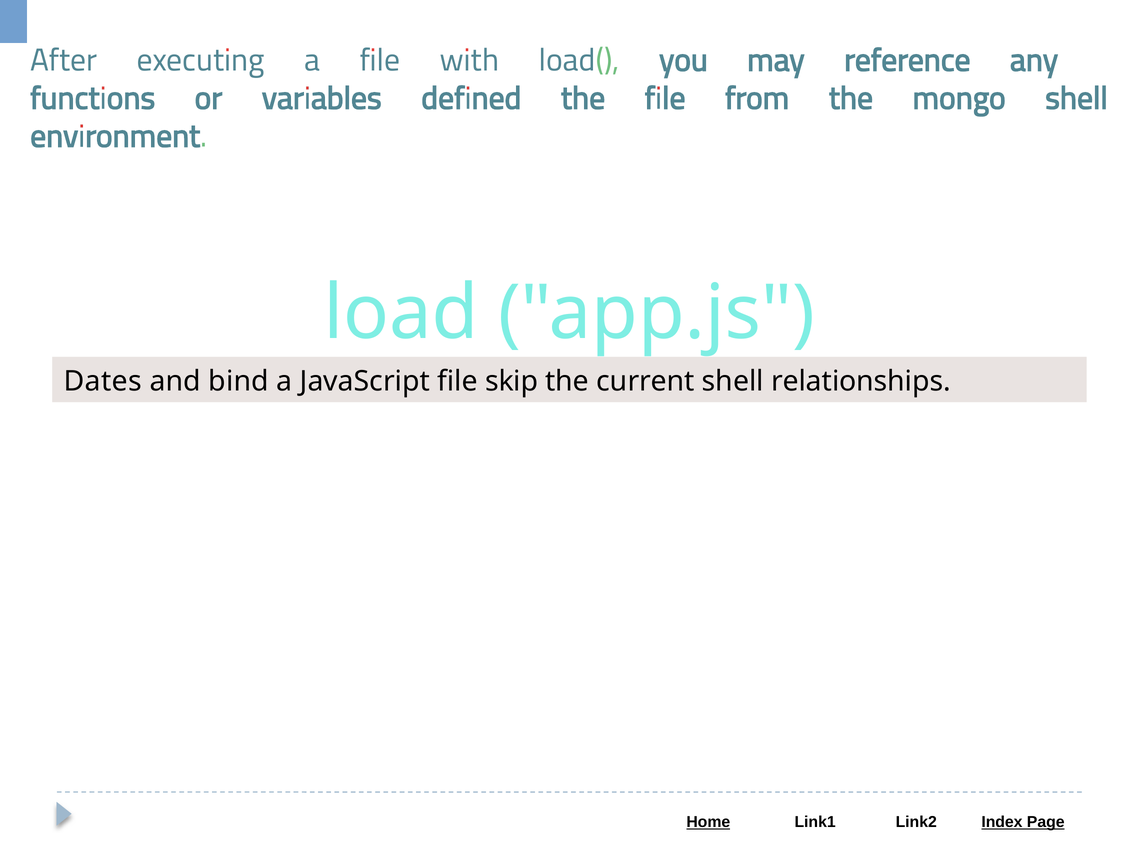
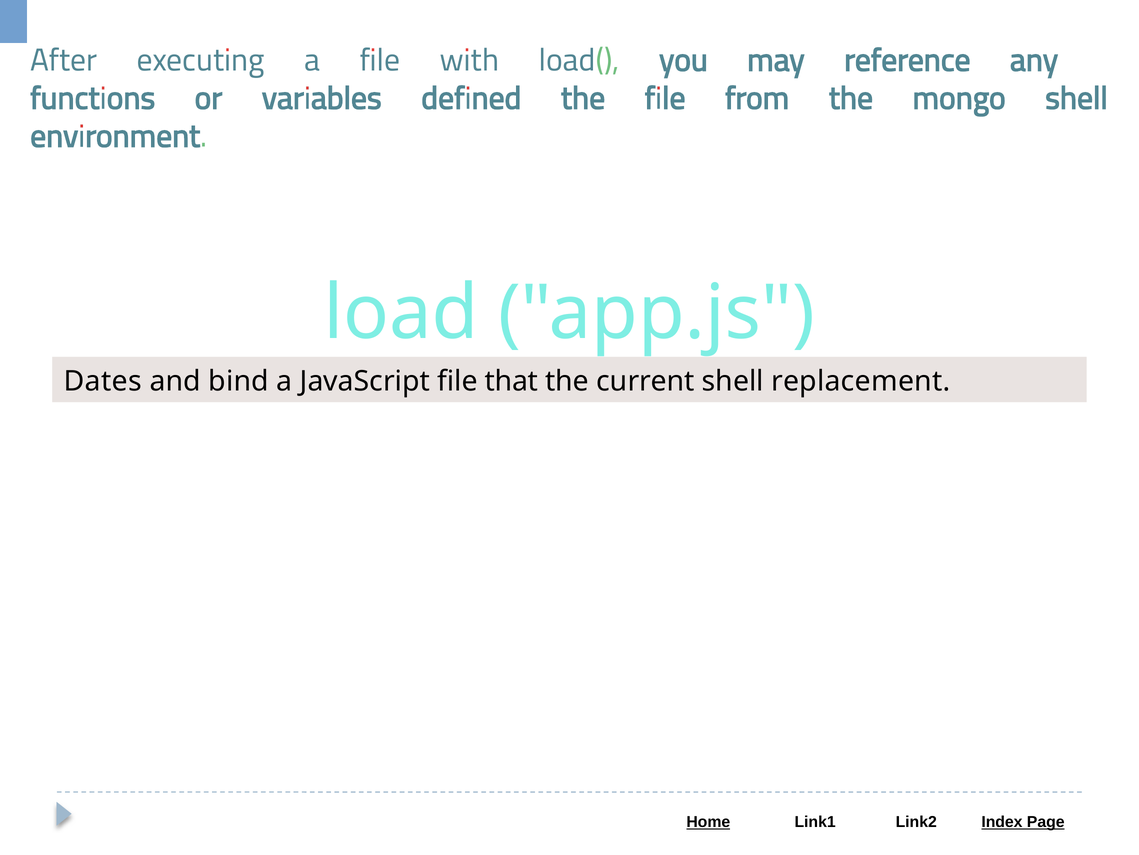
skip: skip -> that
relationships: relationships -> replacement
